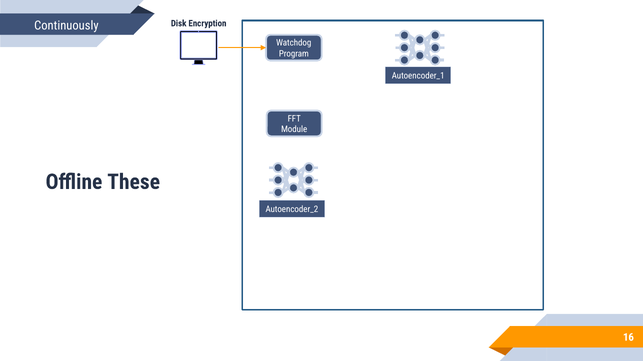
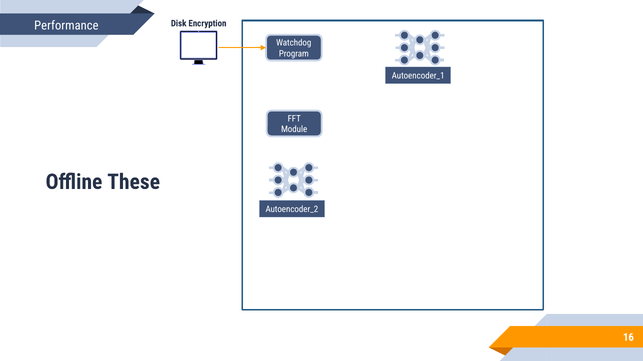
Continuously: Continuously -> Performance
